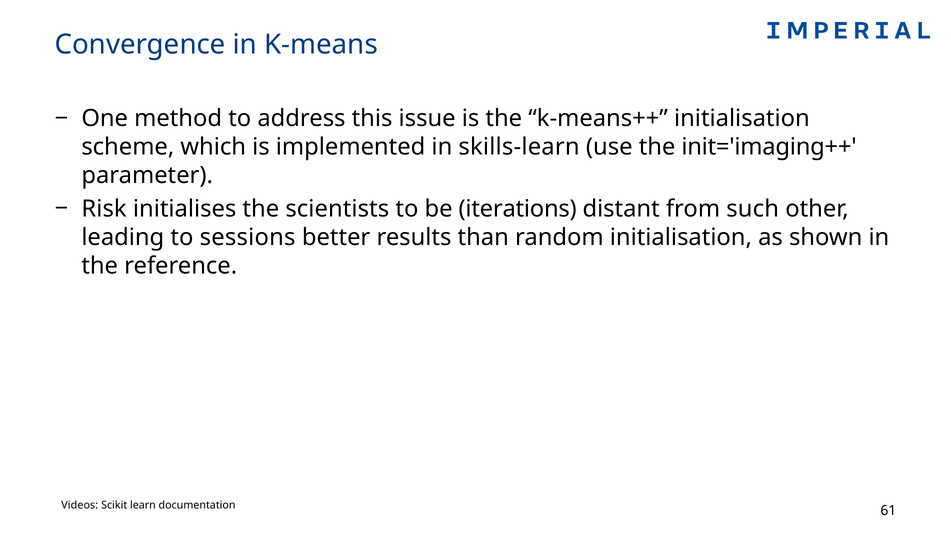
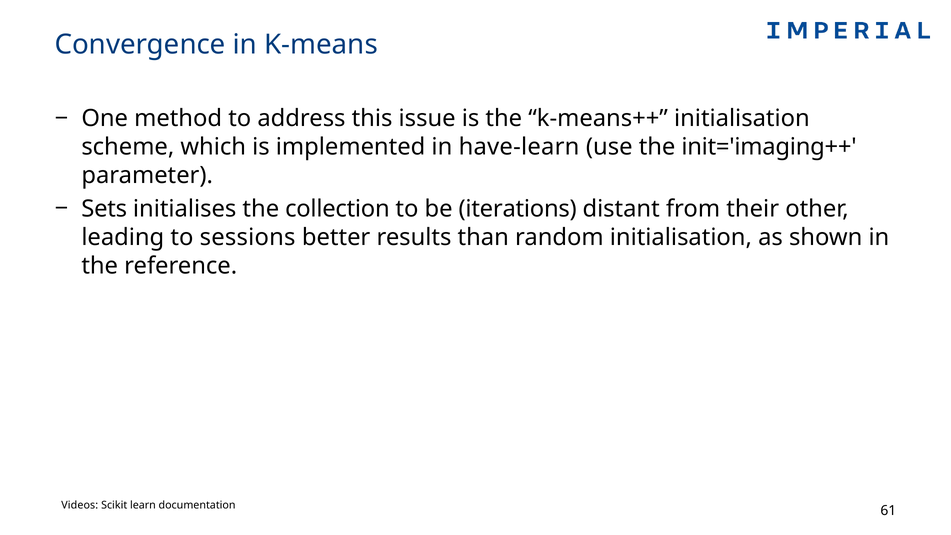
skills-learn: skills-learn -> have-learn
Risk: Risk -> Sets
scientists: scientists -> collection
such: such -> their
